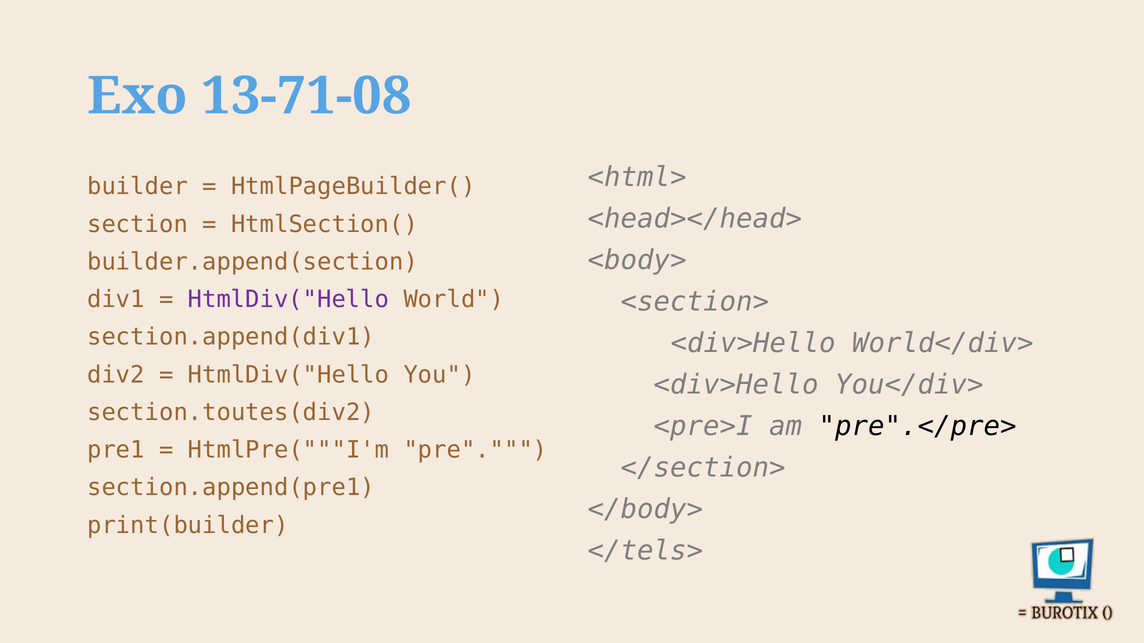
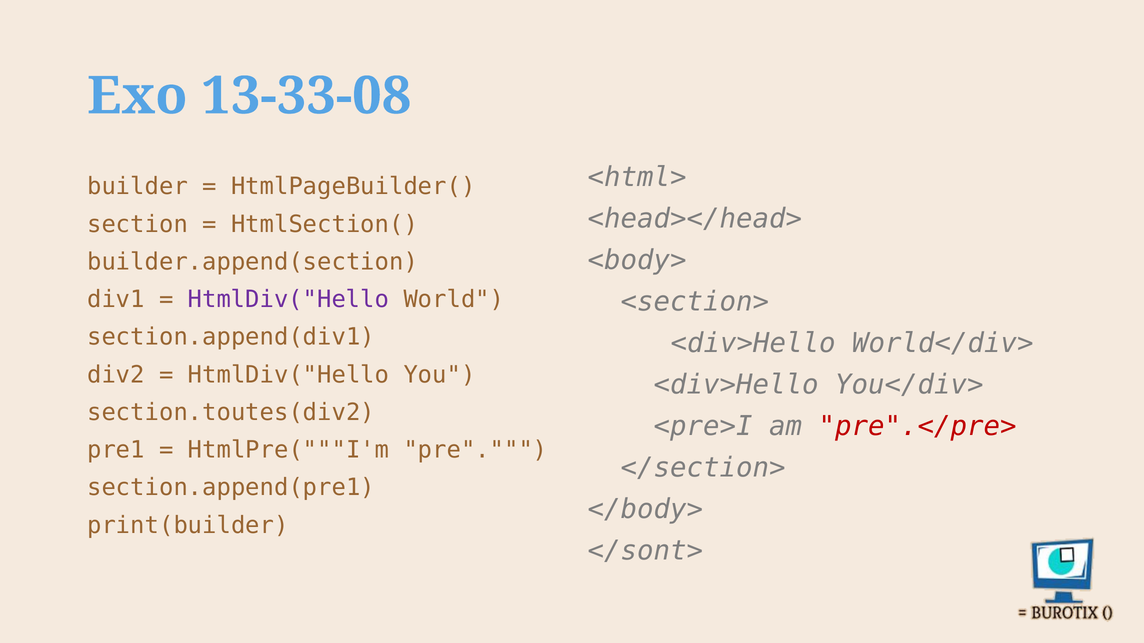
13-71-08: 13-71-08 -> 13-33-08
pre".</pre> colour: black -> red
</tels>: </tels> -> </sont>
